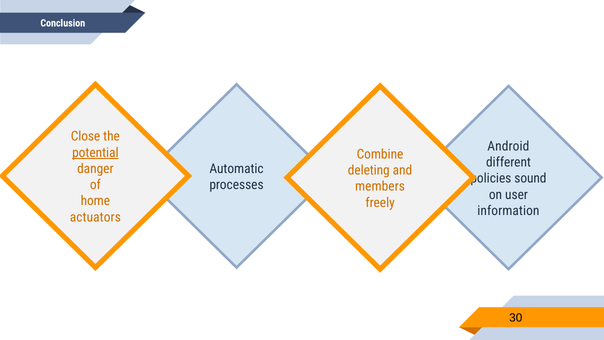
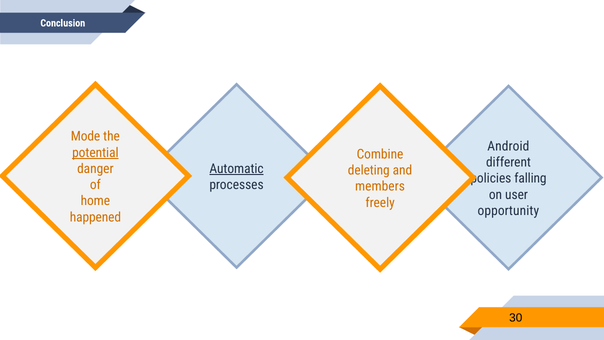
Close: Close -> Mode
Automatic underline: none -> present
sound: sound -> falling
information: information -> opportunity
actuators: actuators -> happened
